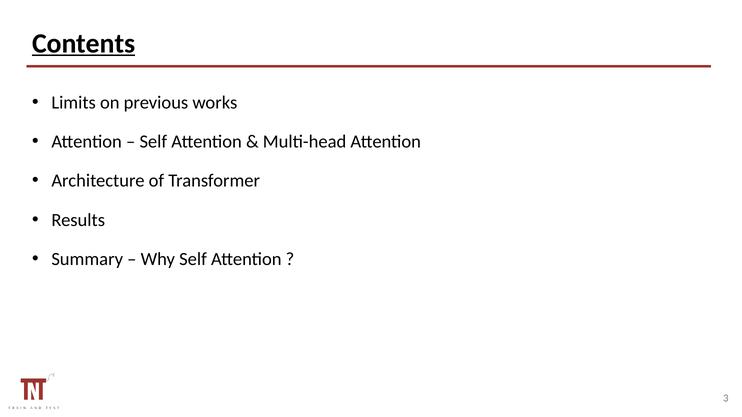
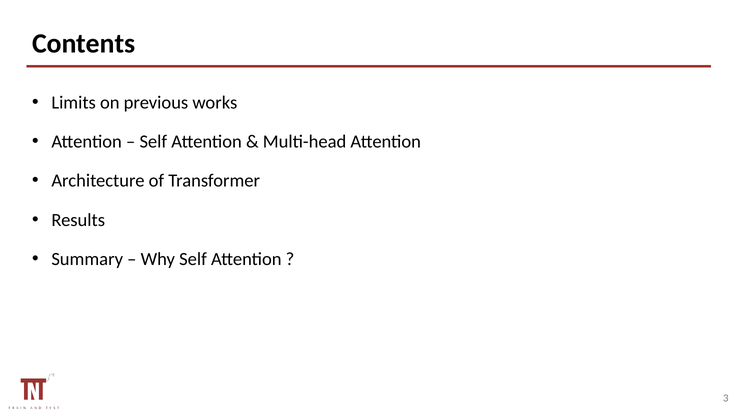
Contents underline: present -> none
